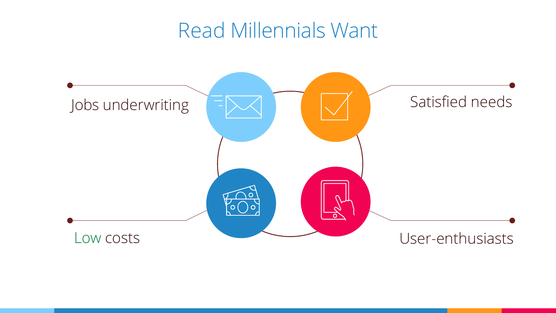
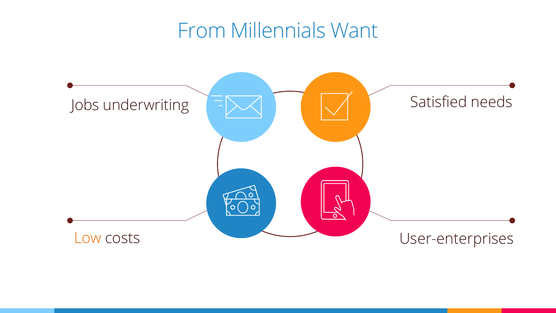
Read: Read -> From
Low colour: green -> orange
User-enthusiasts: User-enthusiasts -> User-enterprises
